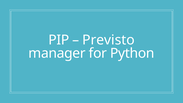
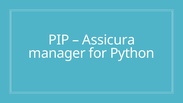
Previsto: Previsto -> Assicura
